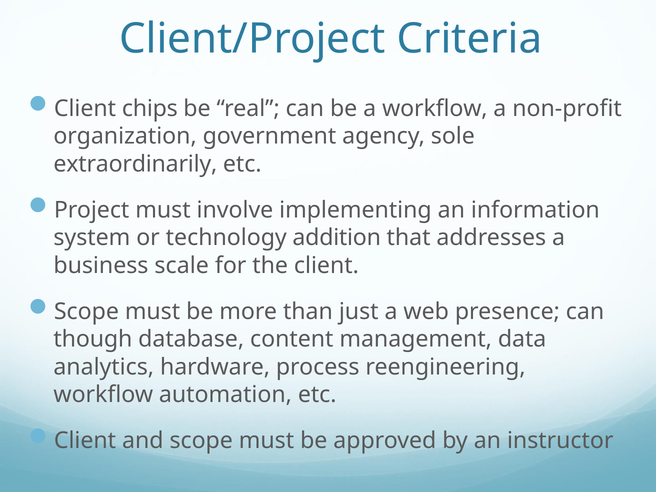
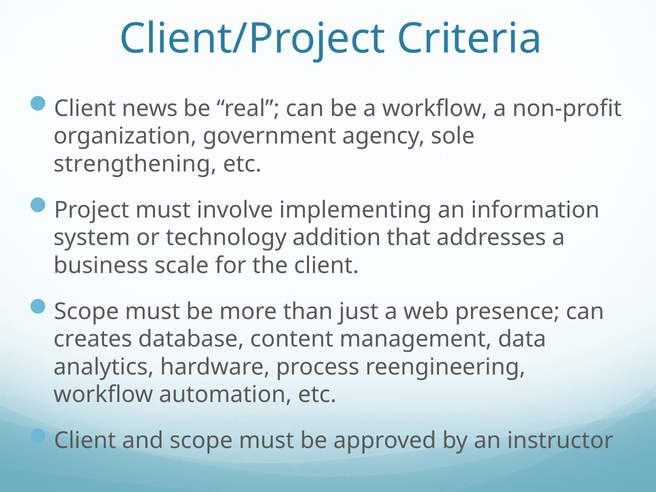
chips: chips -> news
extraordinarily: extraordinarily -> strengthening
though: though -> creates
